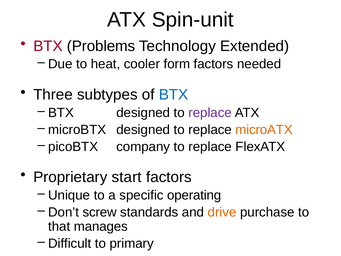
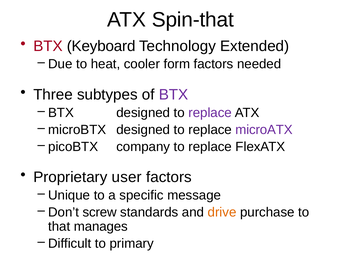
Spin-unit: Spin-unit -> Spin-that
Problems: Problems -> Keyboard
BTX at (173, 94) colour: blue -> purple
microATX colour: orange -> purple
start: start -> user
operating: operating -> message
